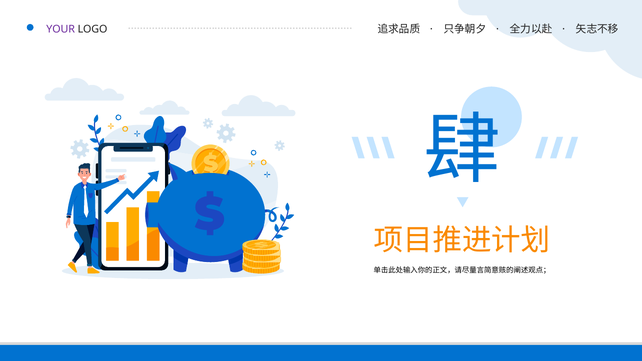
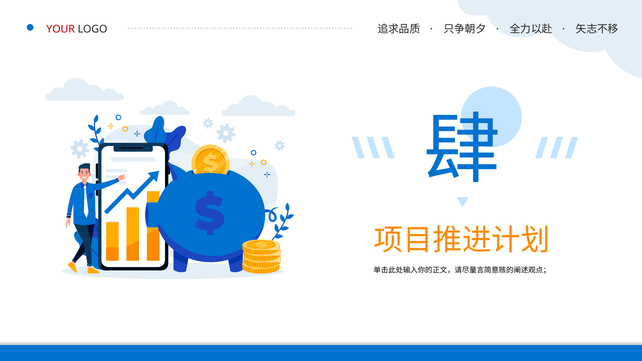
YOUR colour: purple -> red
